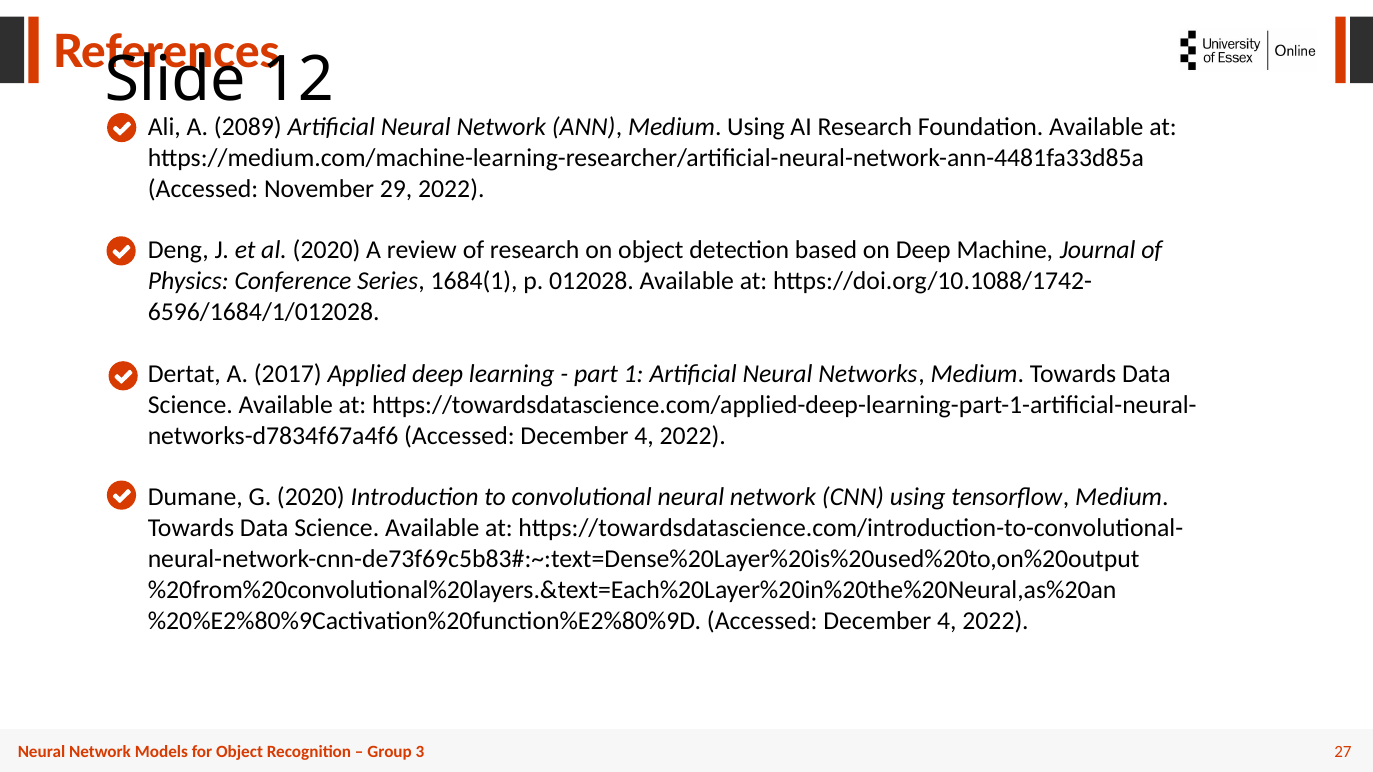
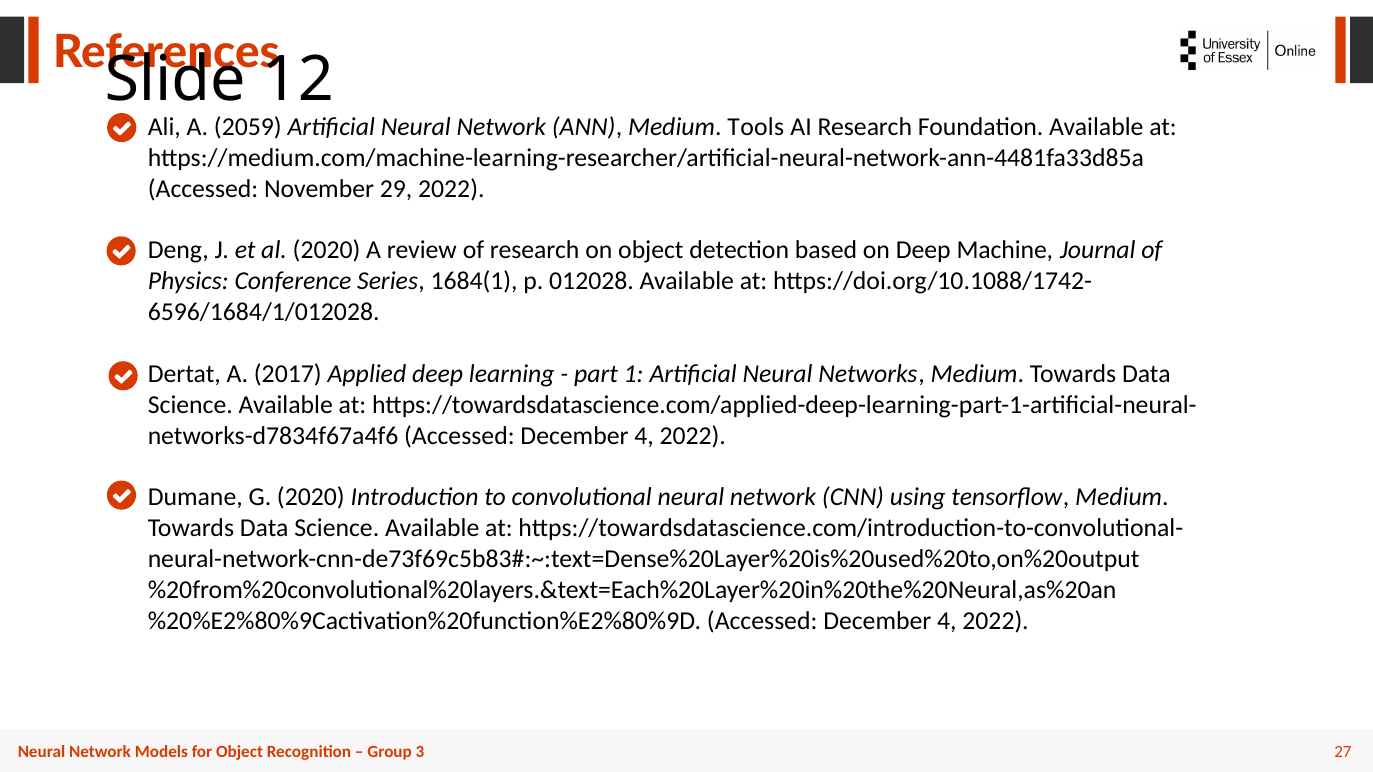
2089: 2089 -> 2059
Medium Using: Using -> Tools
